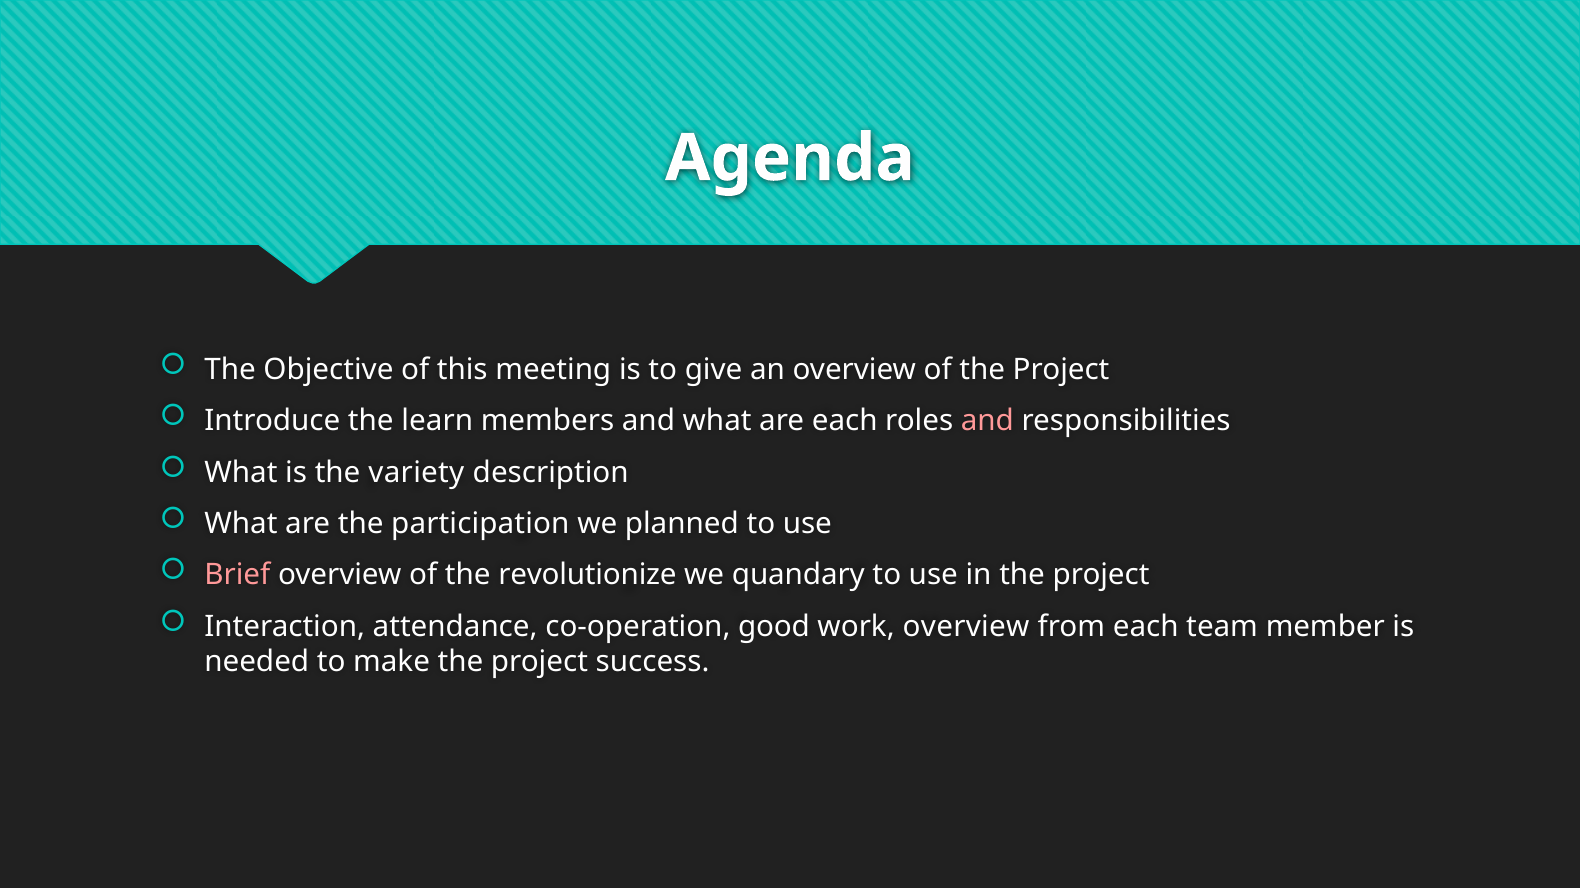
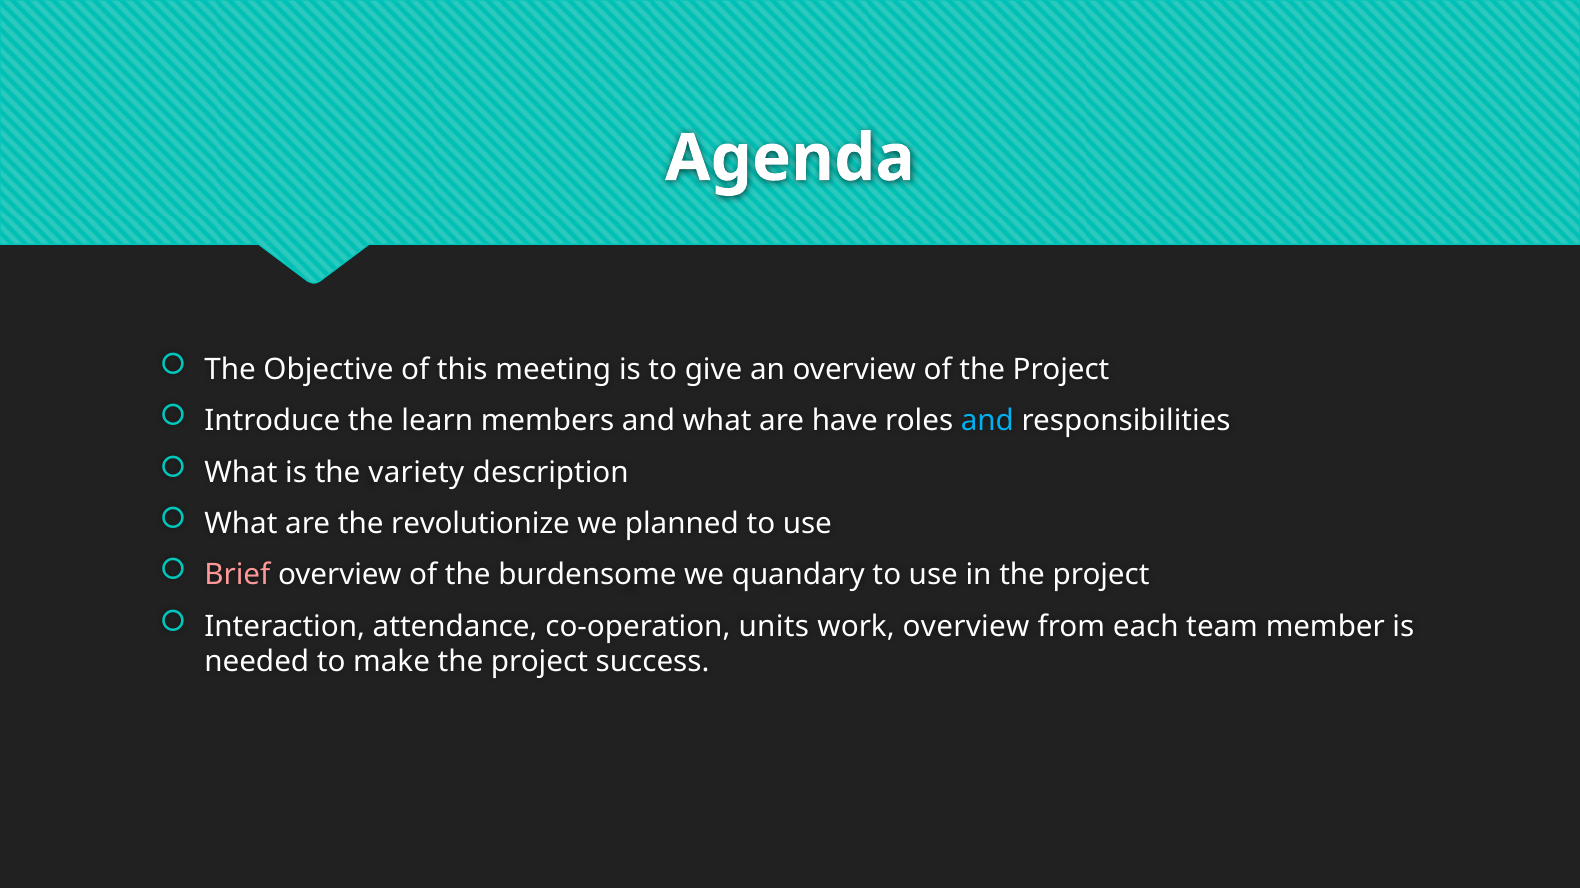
are each: each -> have
and at (987, 421) colour: pink -> light blue
participation: participation -> revolutionize
revolutionize: revolutionize -> burdensome
good: good -> units
